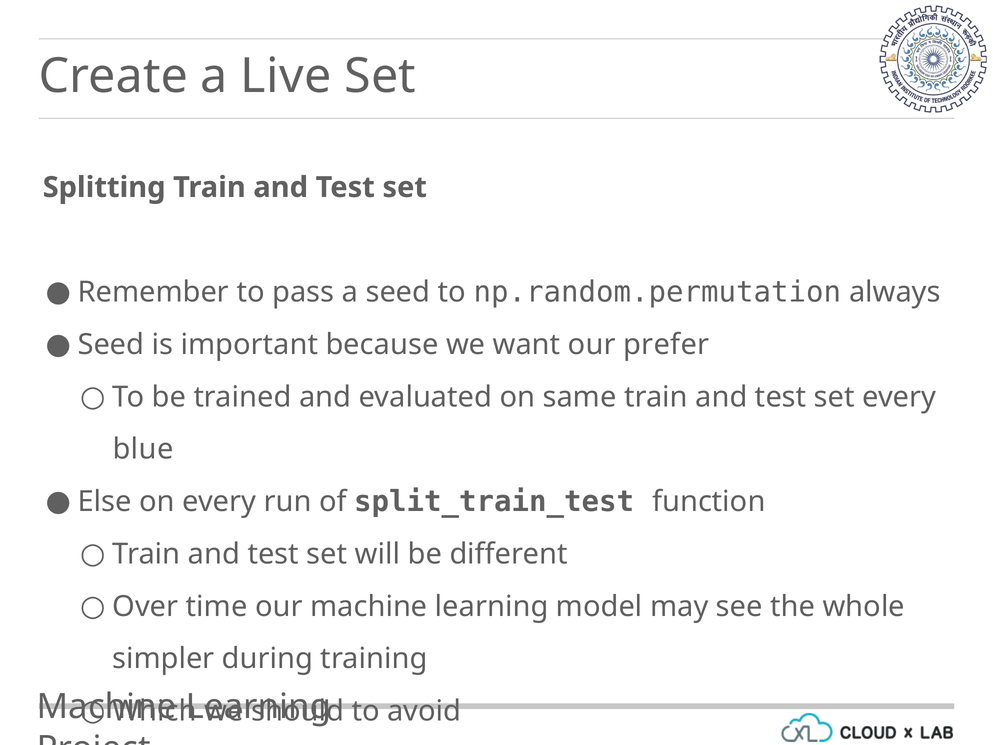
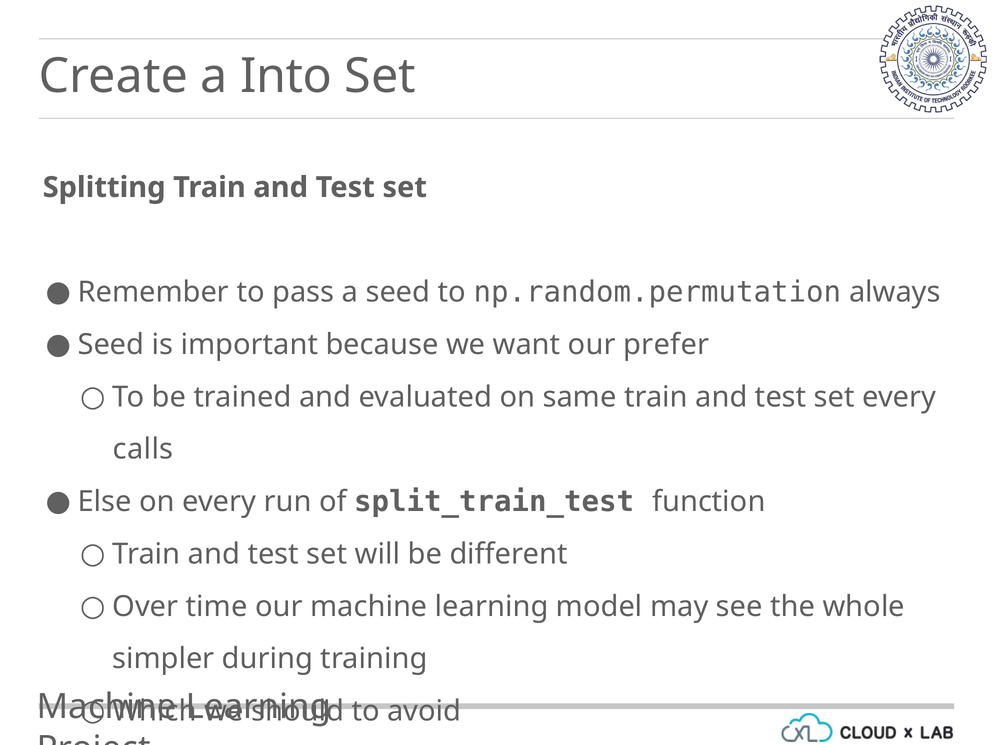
Live: Live -> Into
blue: blue -> calls
